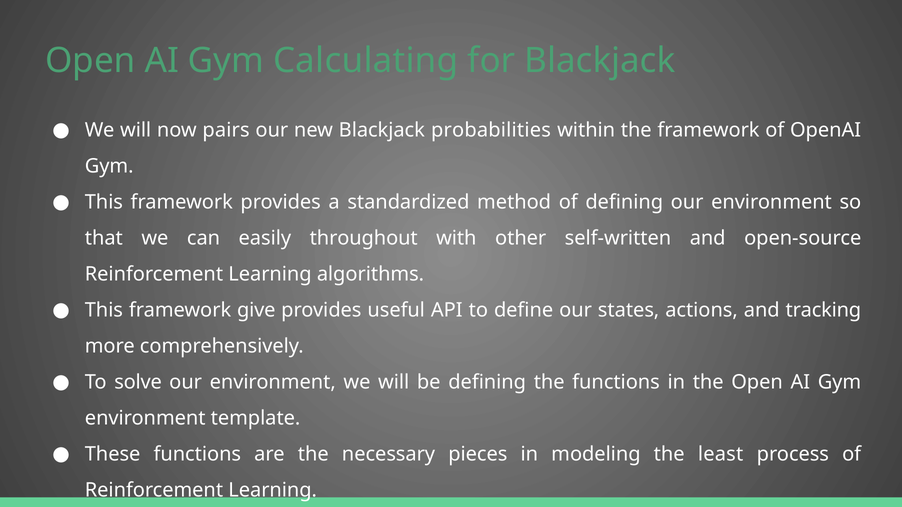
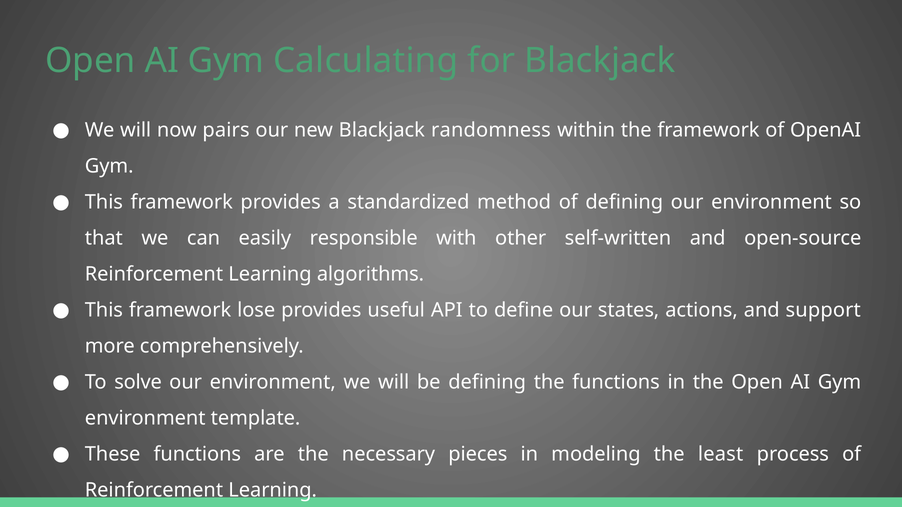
probabilities: probabilities -> randomness
throughout: throughout -> responsible
give: give -> lose
tracking: tracking -> support
